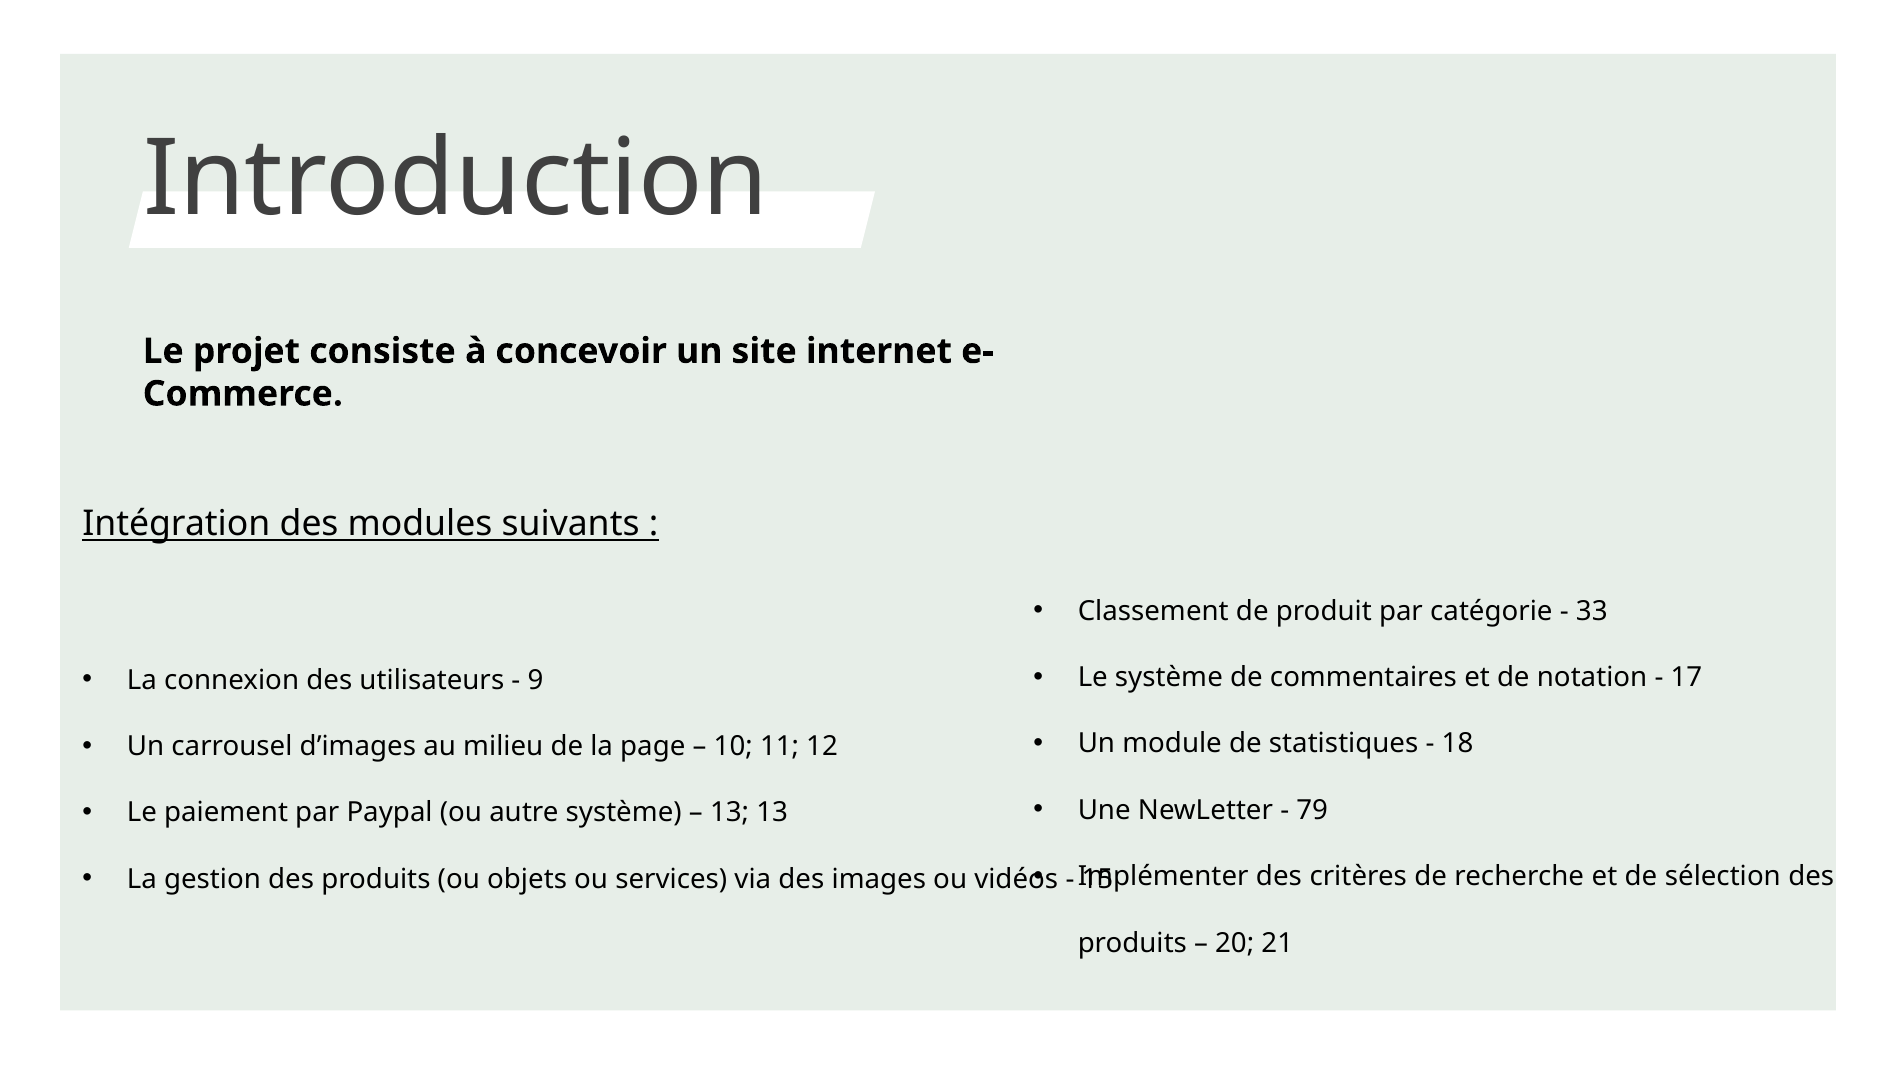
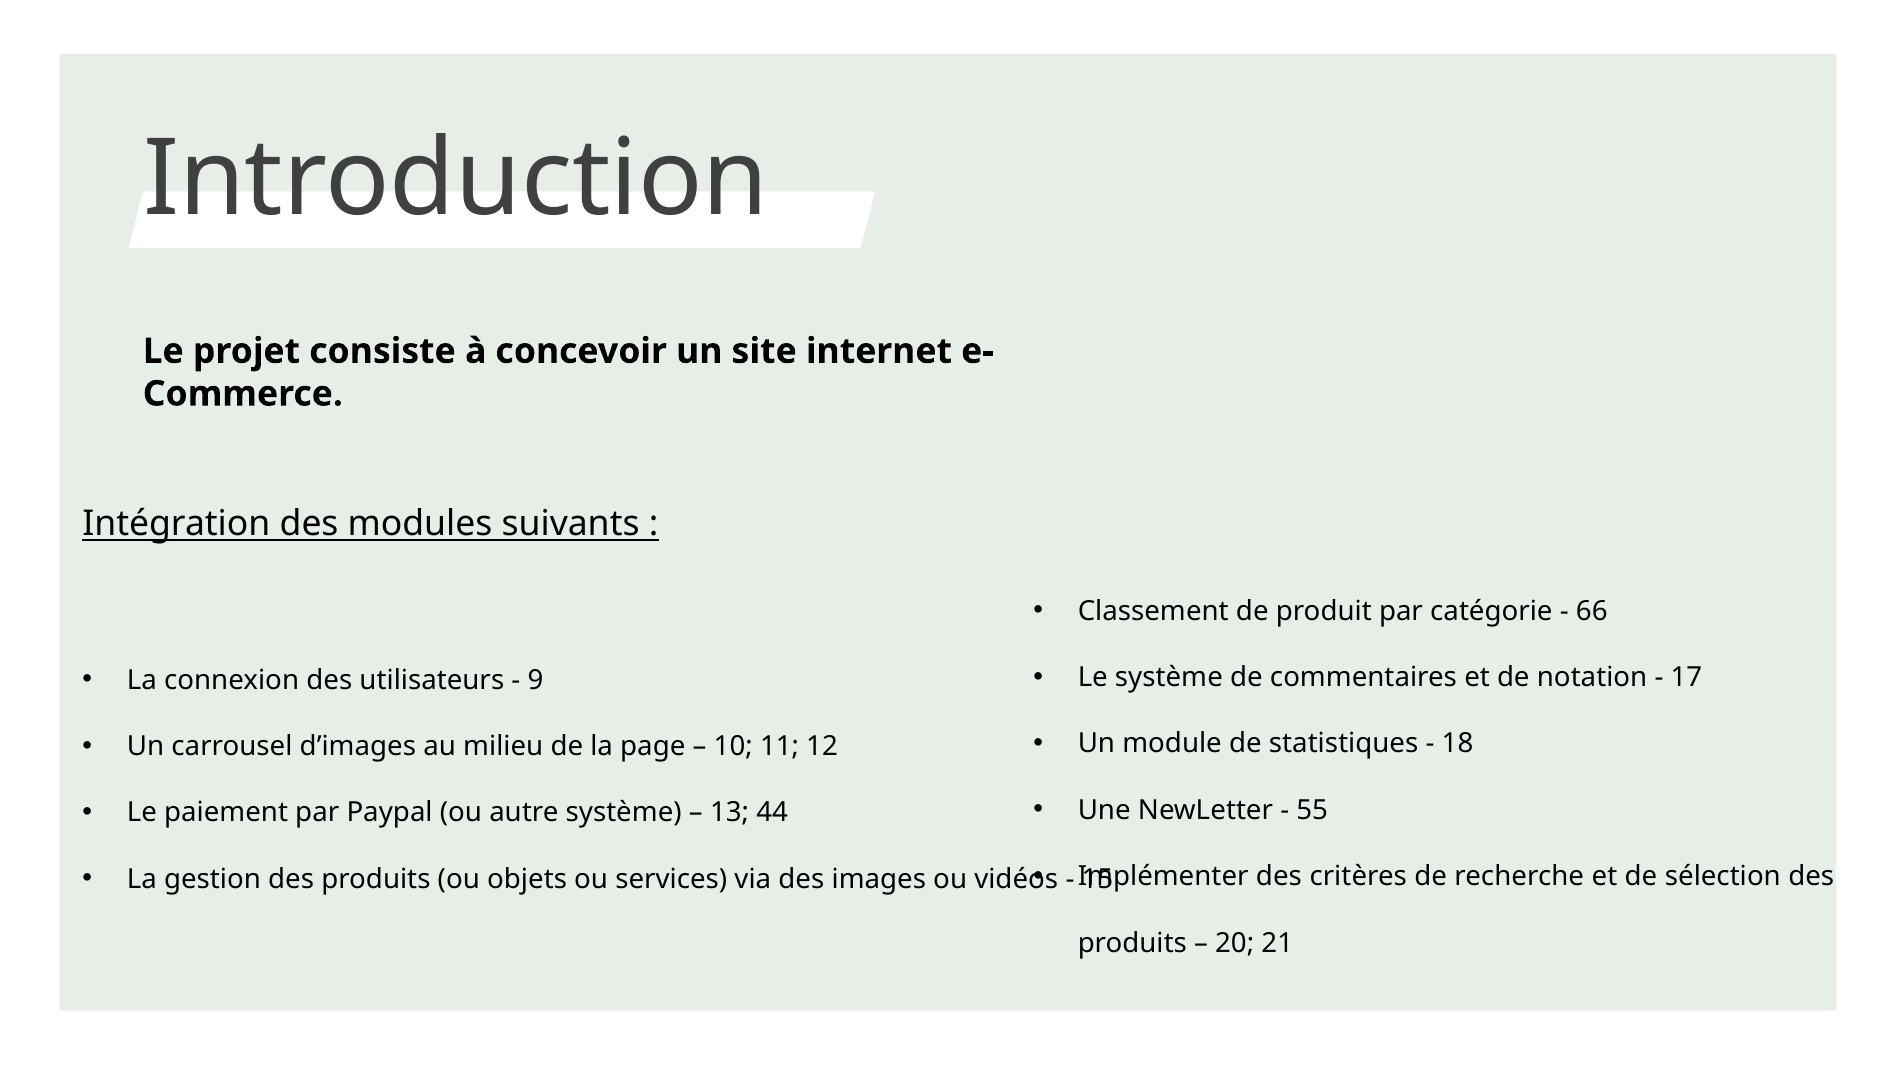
33: 33 -> 66
79: 79 -> 55
13 13: 13 -> 44
